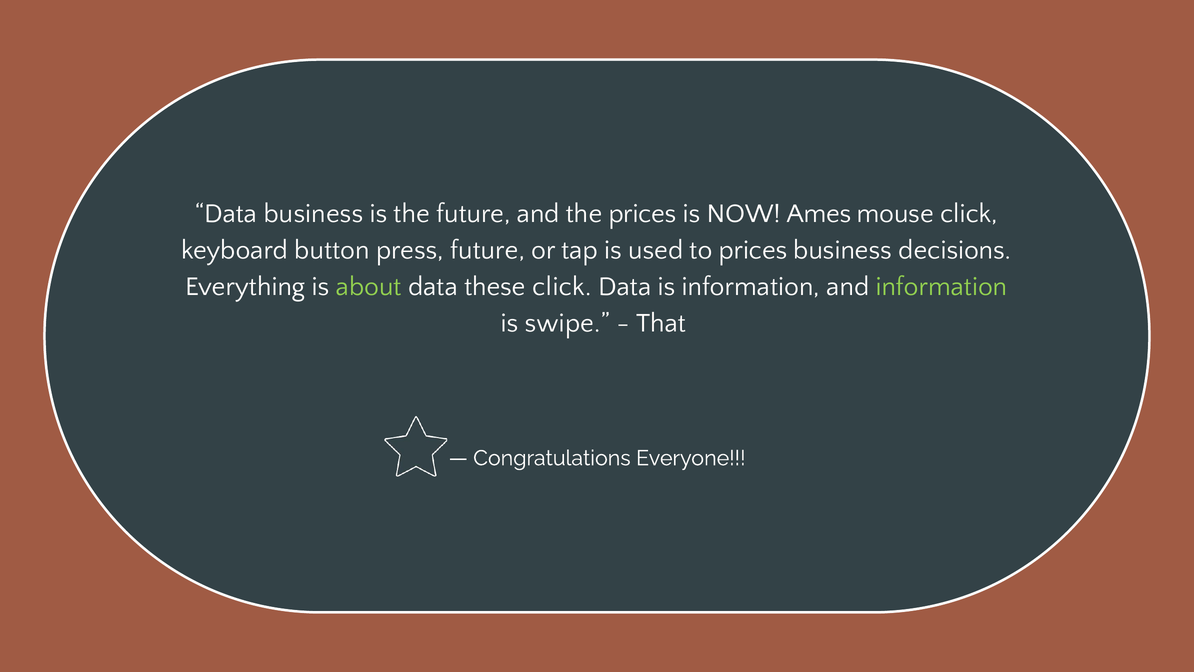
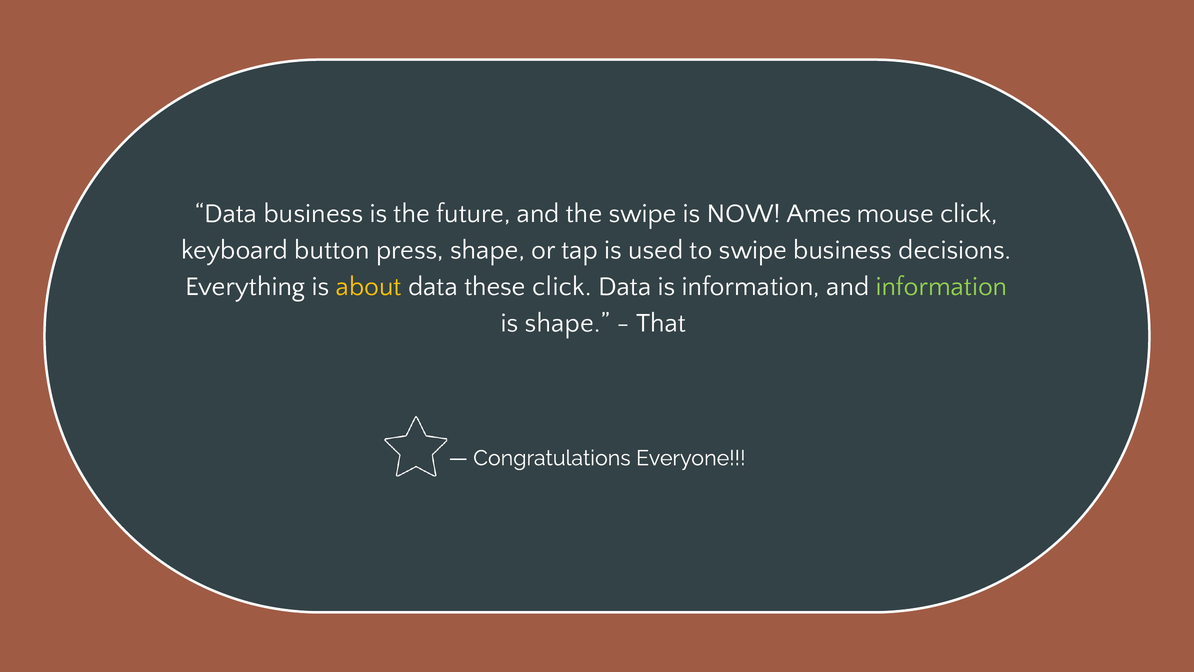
the prices: prices -> swipe
press future: future -> shape
to prices: prices -> swipe
about colour: light green -> yellow
is swipe: swipe -> shape
